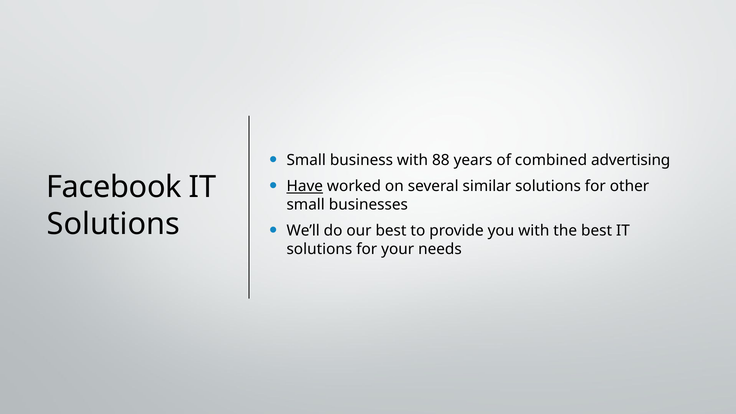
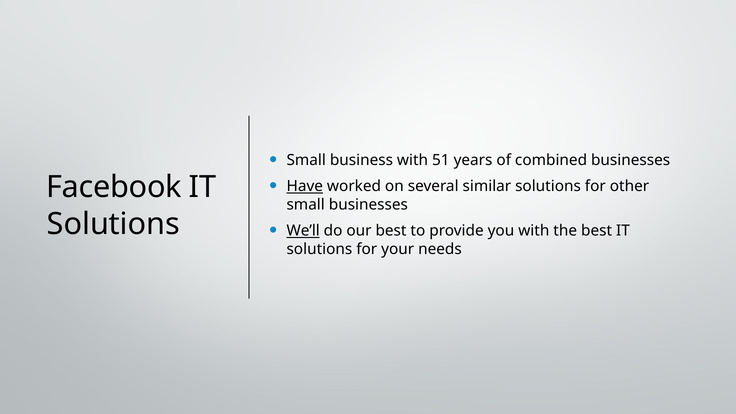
88: 88 -> 51
combined advertising: advertising -> businesses
We’ll underline: none -> present
